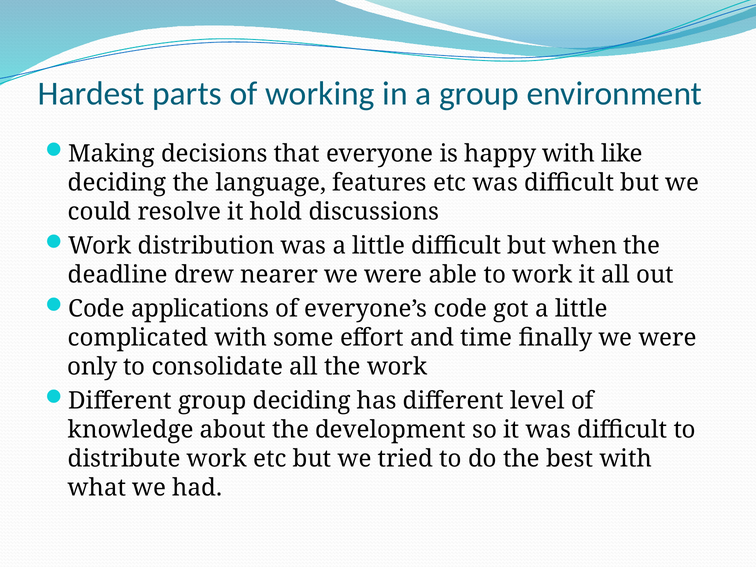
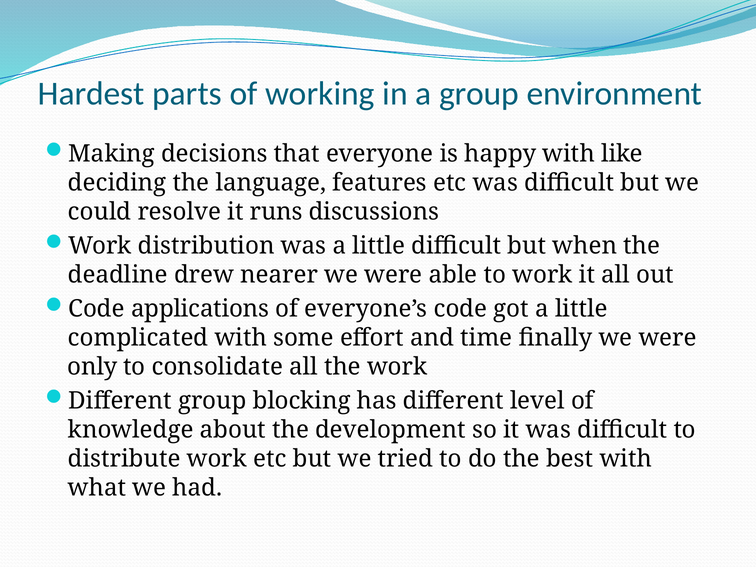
hold: hold -> runs
group deciding: deciding -> blocking
